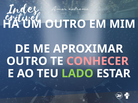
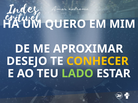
UM OUTRO: OUTRO -> QUERO
OUTRO at (27, 61): OUTRO -> DESEJO
CONHECER colour: pink -> yellow
